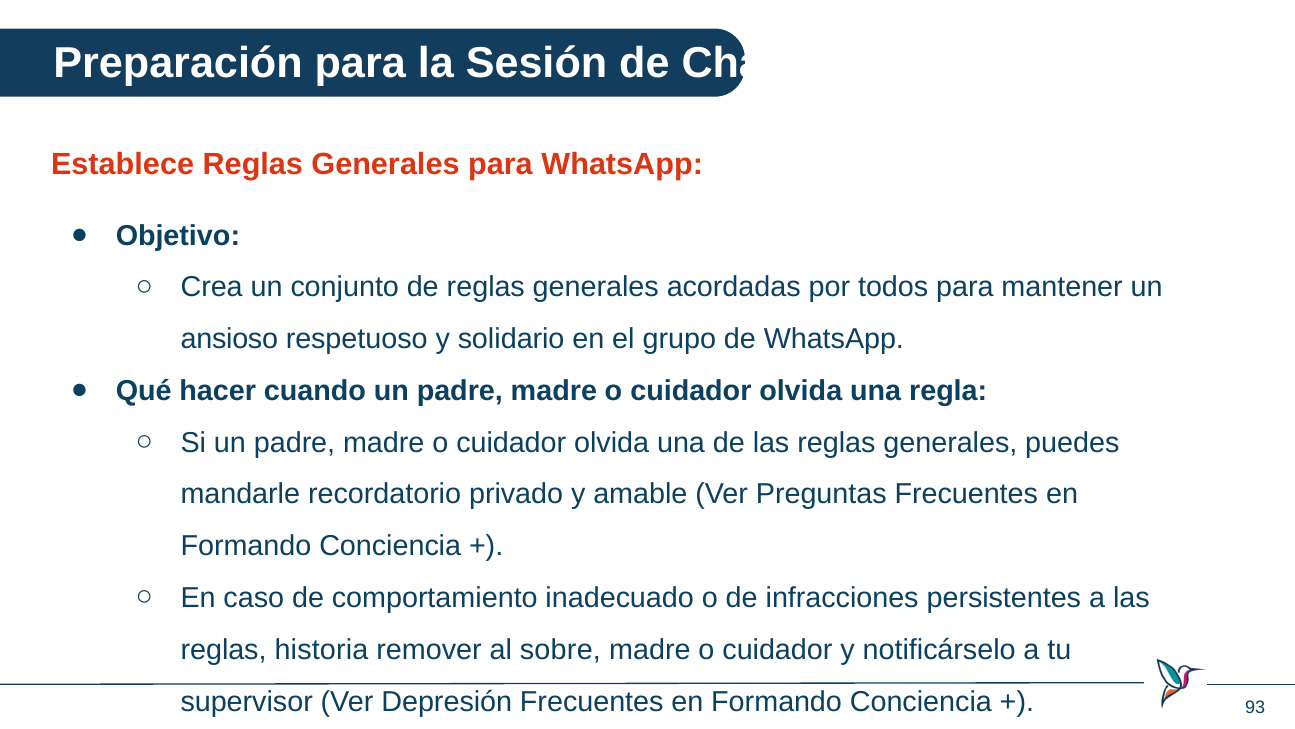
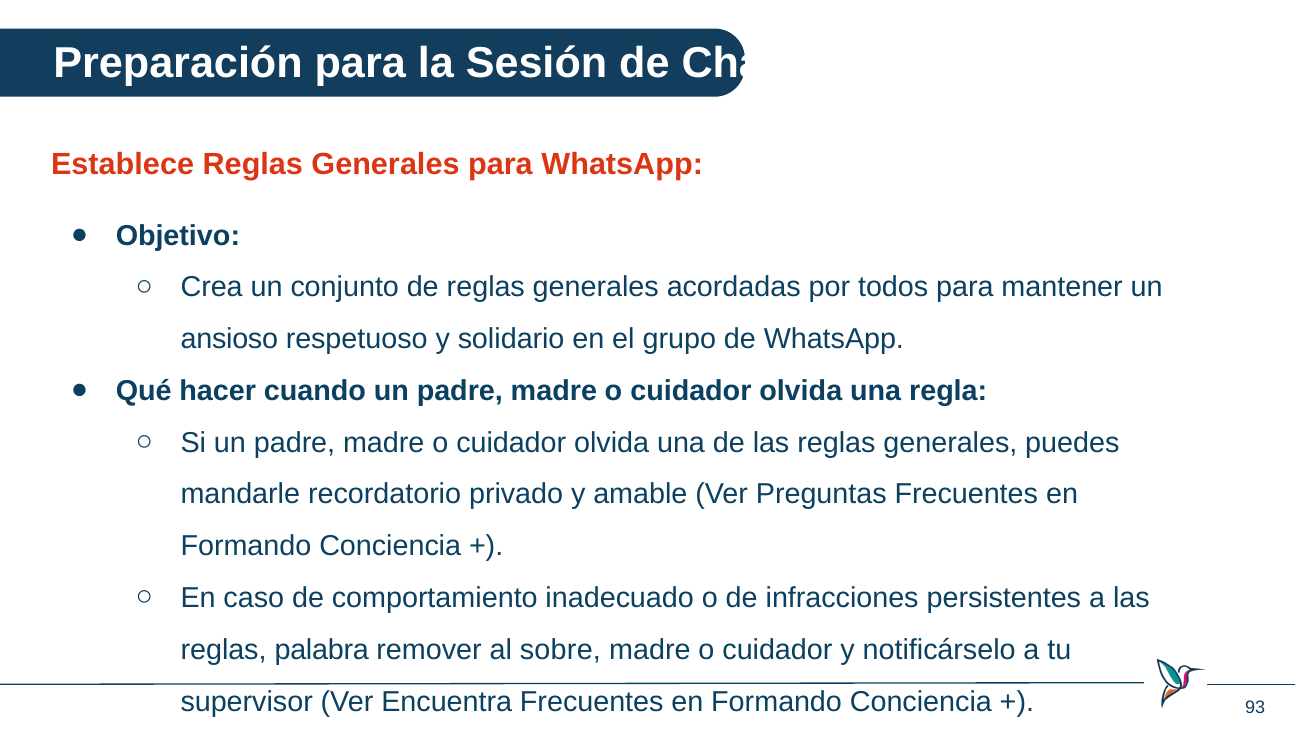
historia: historia -> palabra
Depresión: Depresión -> Encuentra
